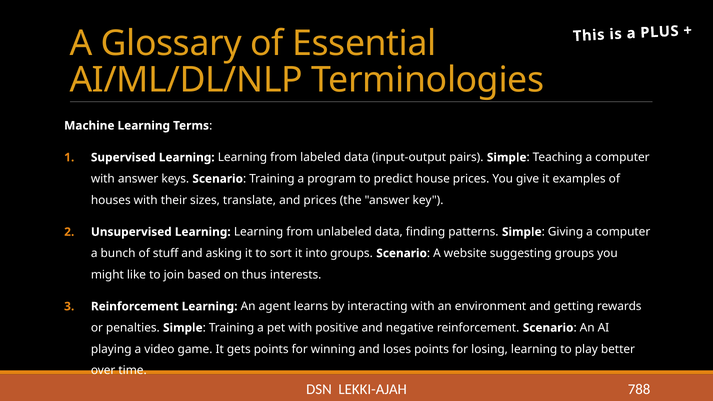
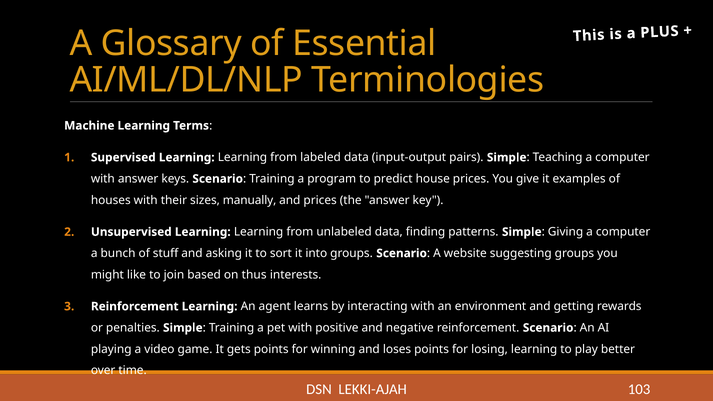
translate: translate -> manually
788: 788 -> 103
